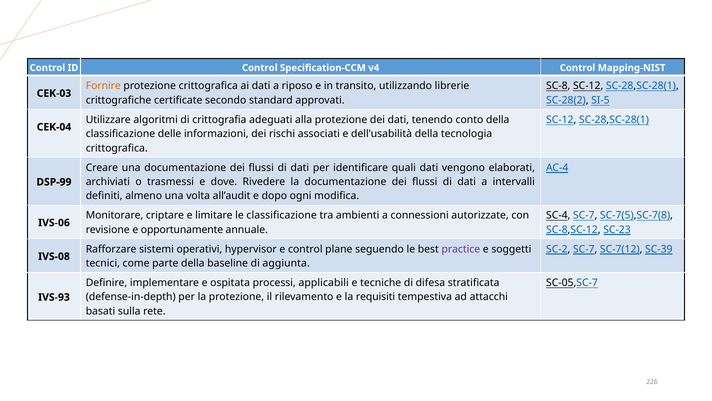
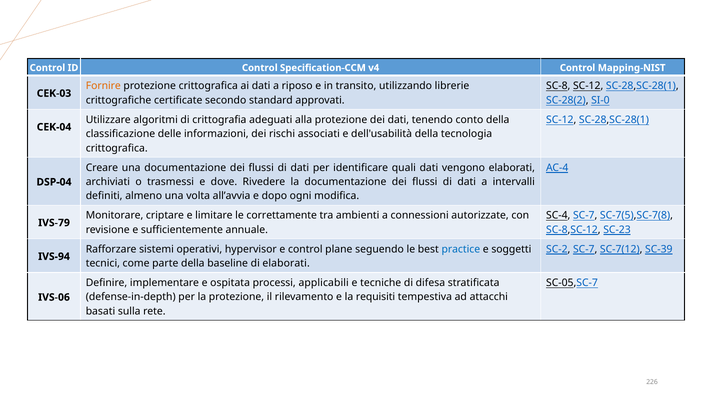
SI-5: SI-5 -> SI-0
DSP-99: DSP-99 -> DSP-04
all’audit: all’audit -> all’avvia
le classificazione: classificazione -> correttamente
IVS-06: IVS-06 -> IVS-79
opportunamente: opportunamente -> sufficientemente
practice colour: purple -> blue
IVS-08: IVS-08 -> IVS-94
di aggiunta: aggiunta -> elaborati
IVS-93: IVS-93 -> IVS-06
